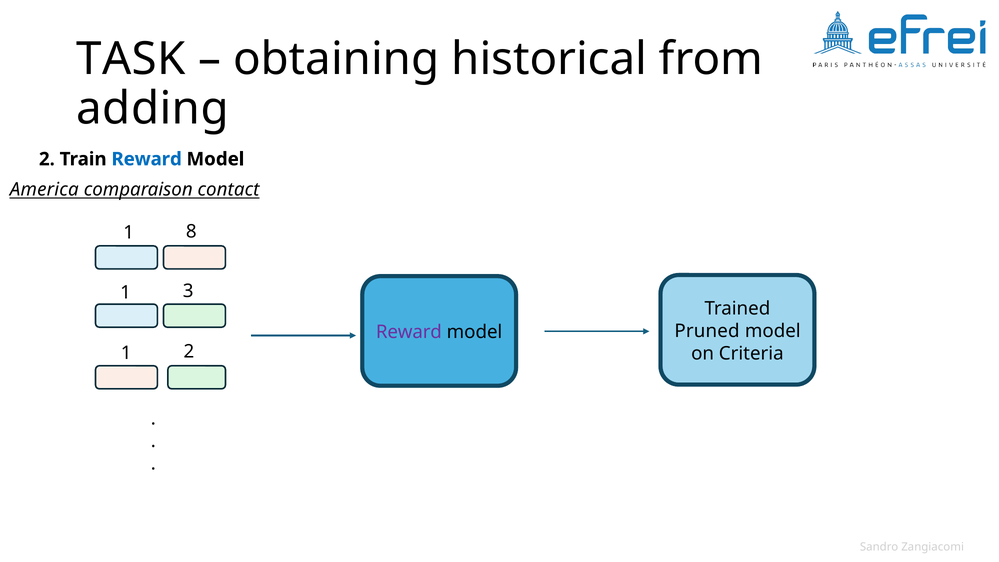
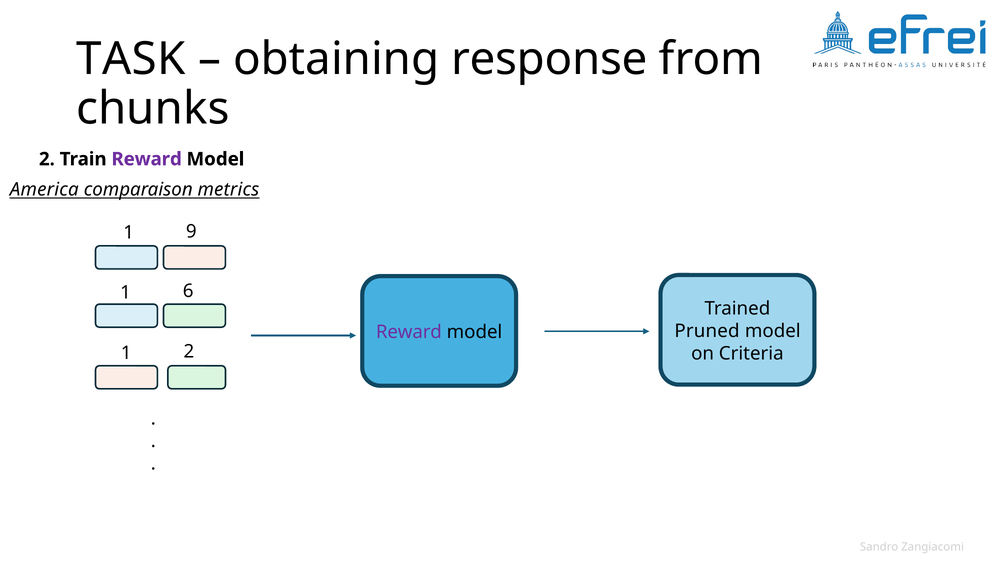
historical: historical -> response
adding: adding -> chunks
Reward at (147, 159) colour: blue -> purple
contact: contact -> metrics
8: 8 -> 9
3: 3 -> 6
